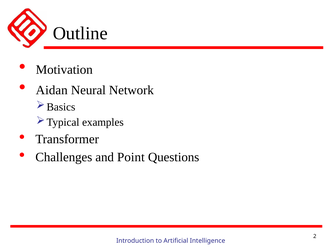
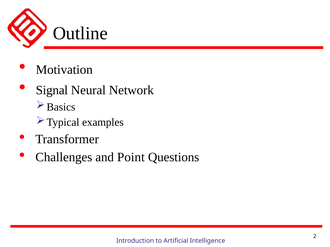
Aidan: Aidan -> Signal
